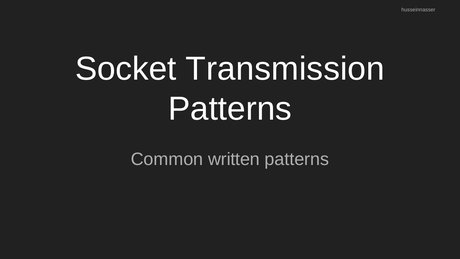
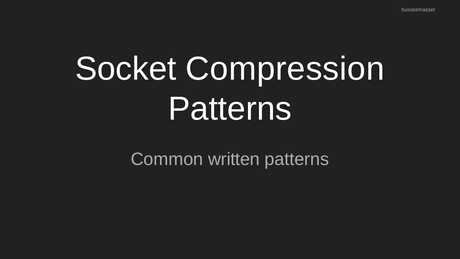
Transmission: Transmission -> Compression
